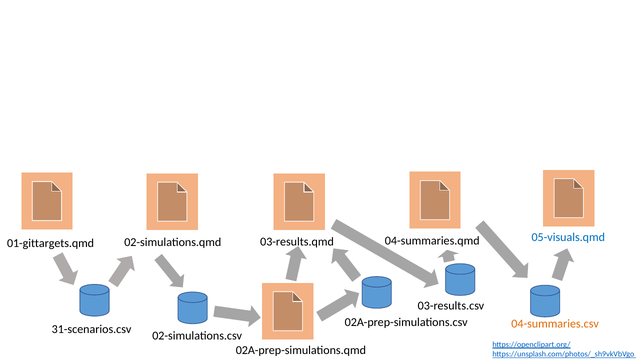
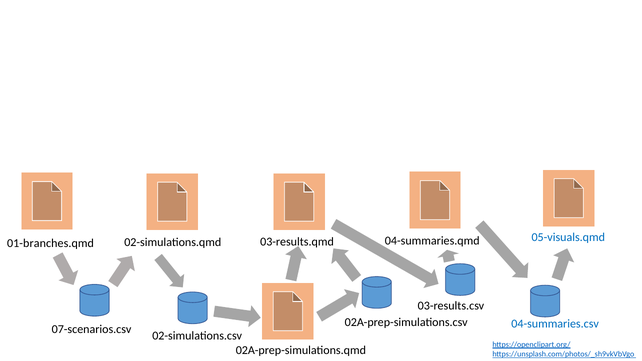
01-gittargets.qmd: 01-gittargets.qmd -> 01-branches.qmd
04-summaries.csv colour: orange -> blue
31-scenarios.csv: 31-scenarios.csv -> 07-scenarios.csv
